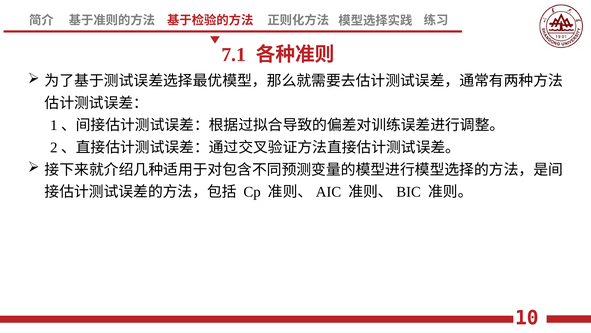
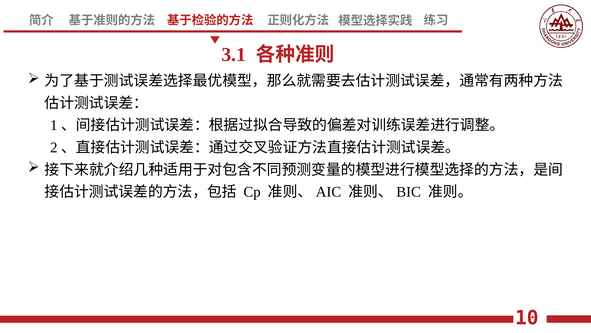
7.1: 7.1 -> 3.1
